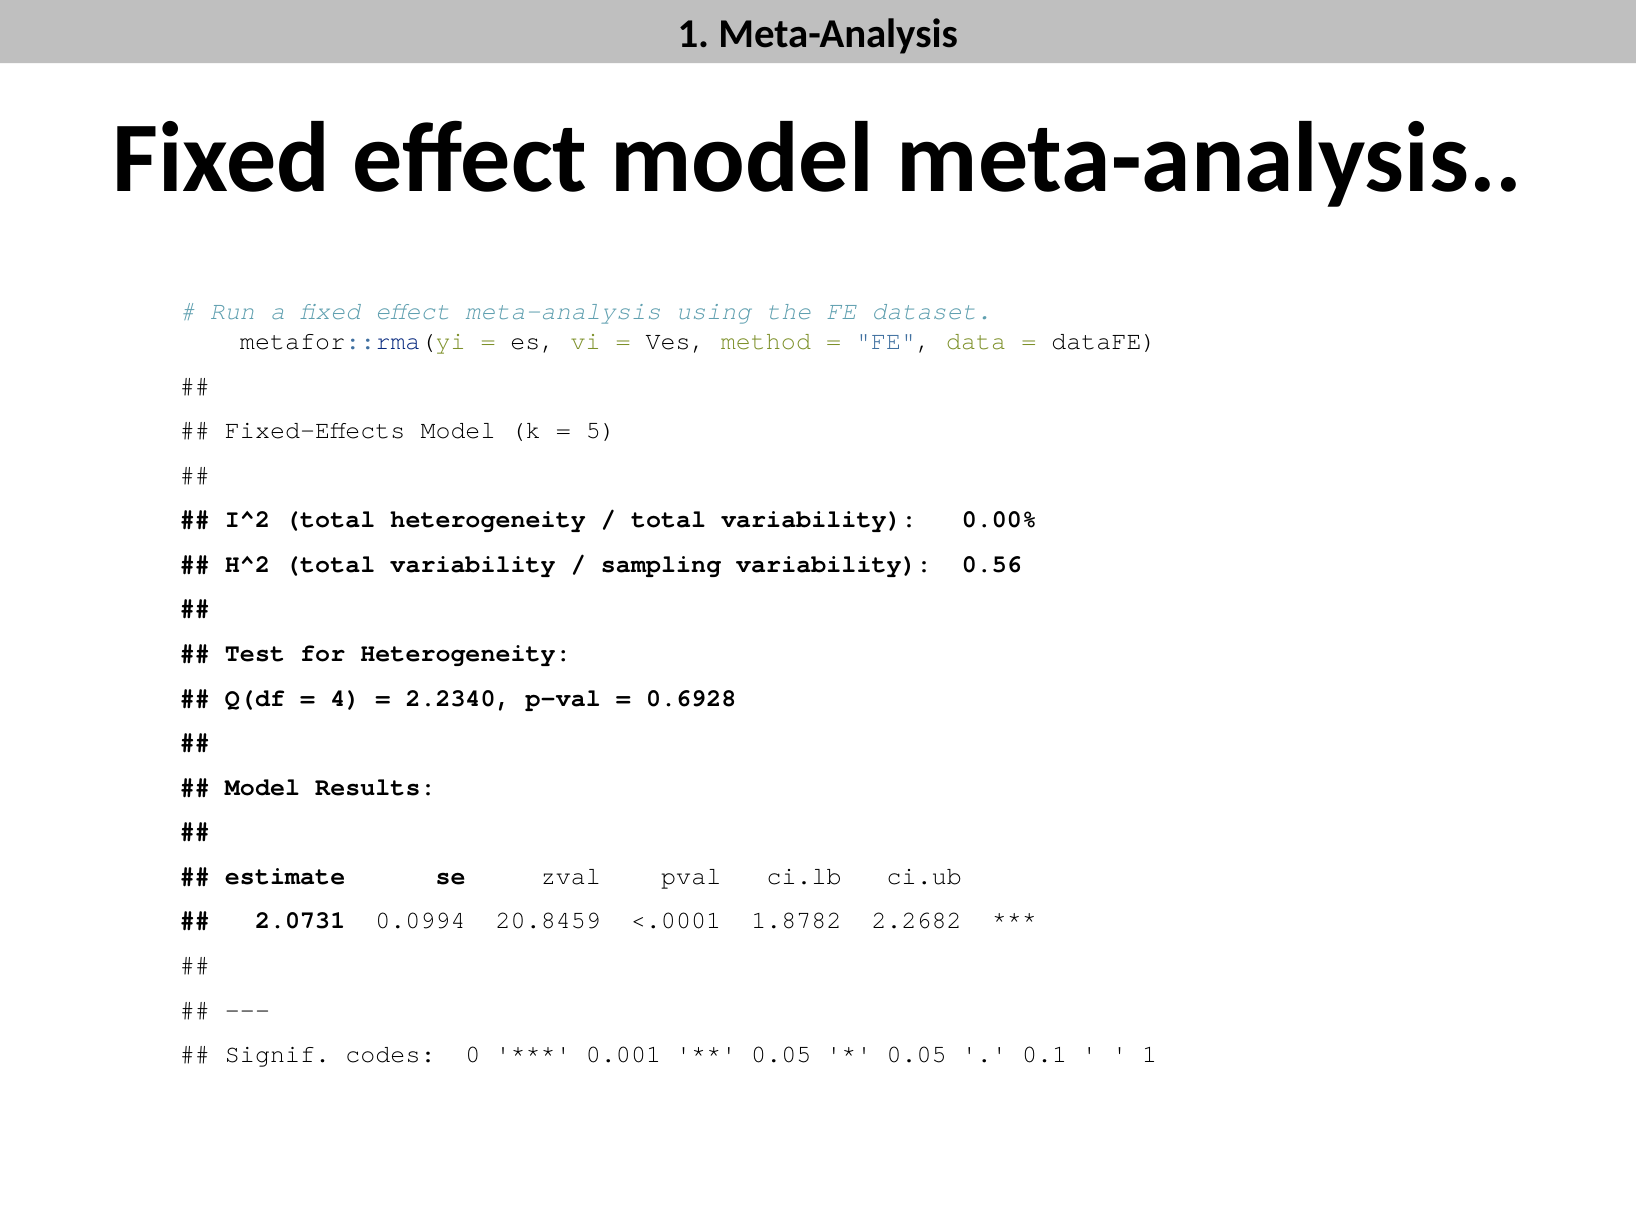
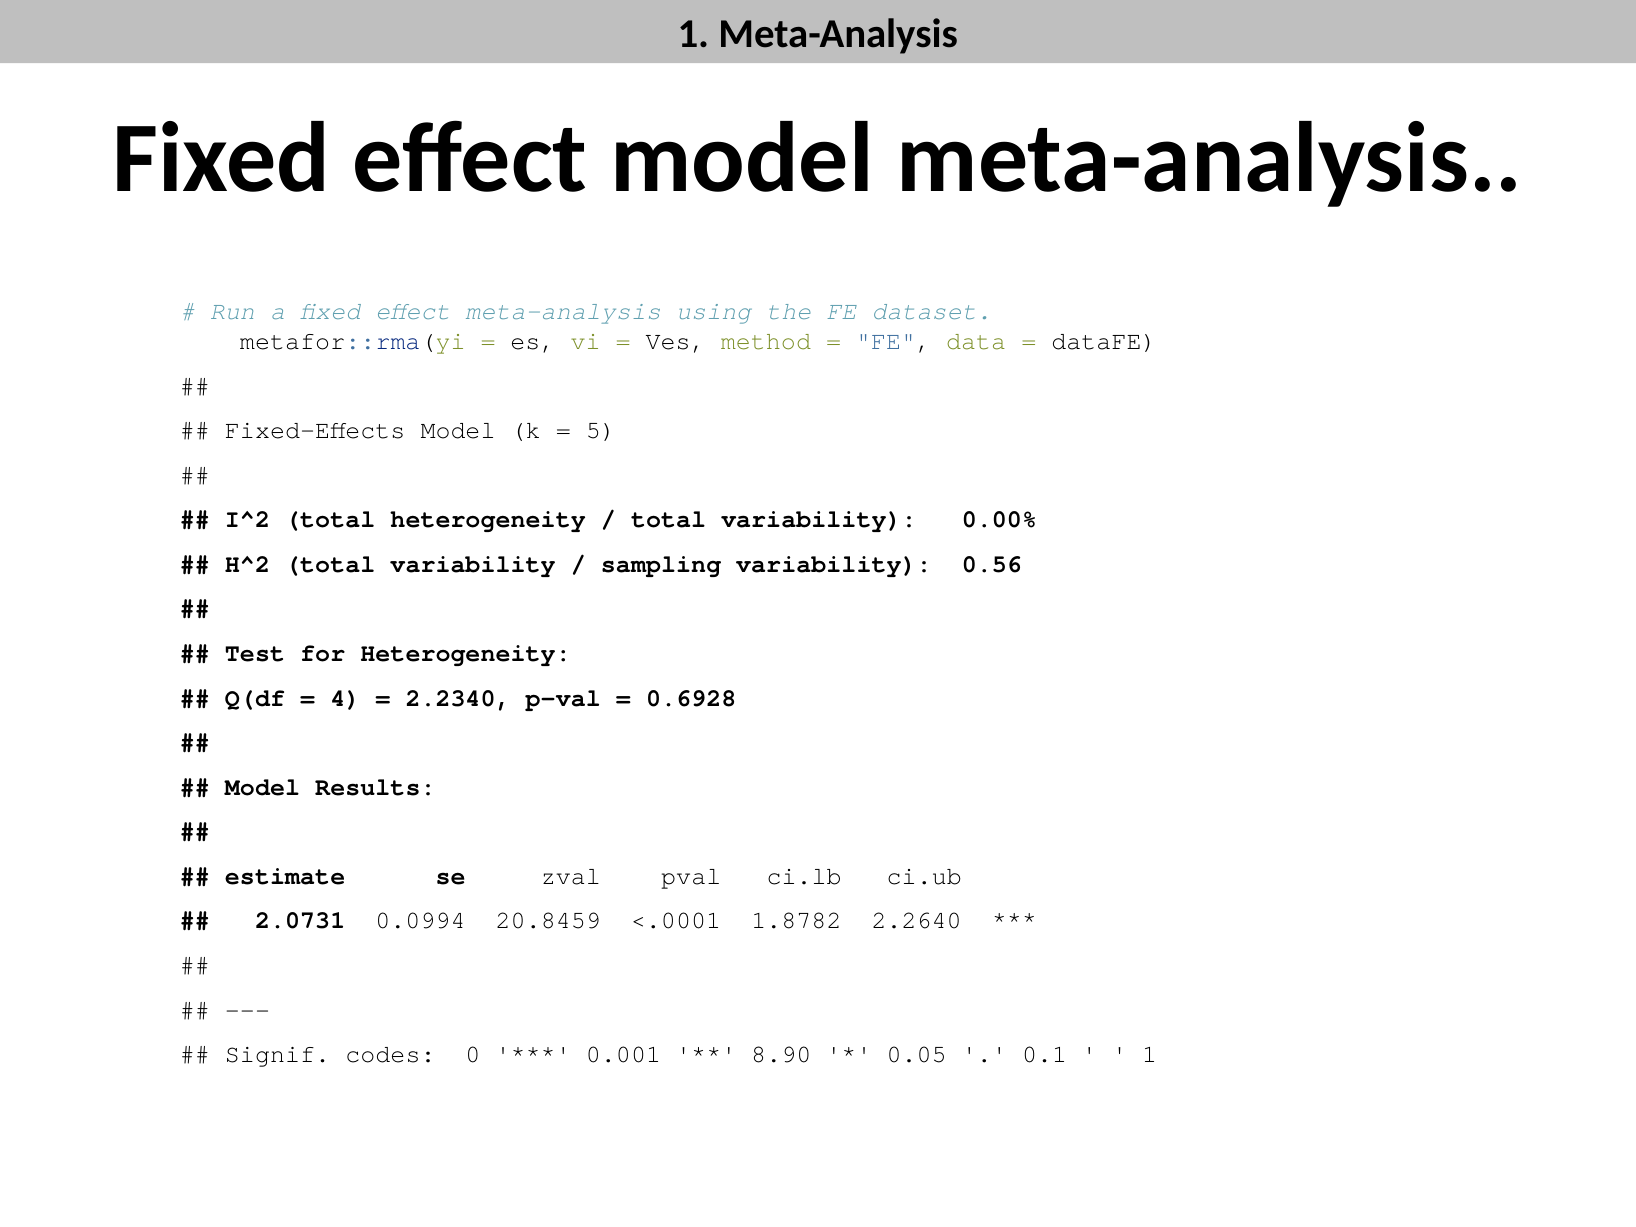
2.2682: 2.2682 -> 2.2640
0.05 at (781, 1054): 0.05 -> 8.90
